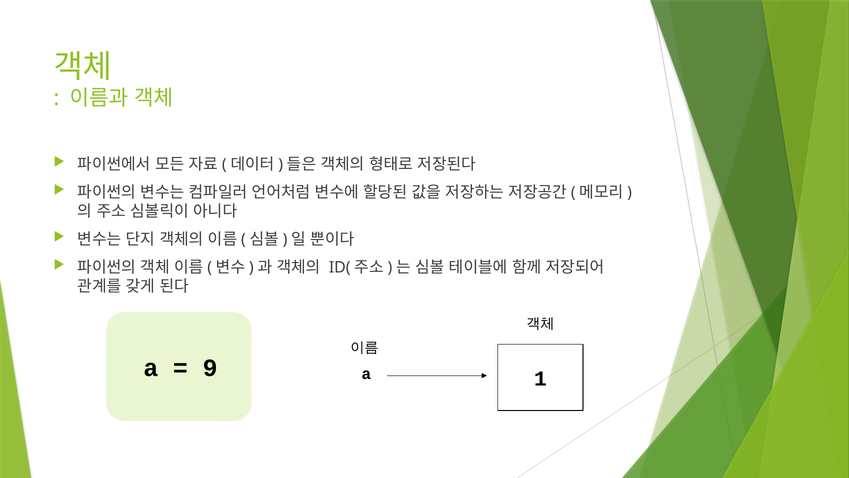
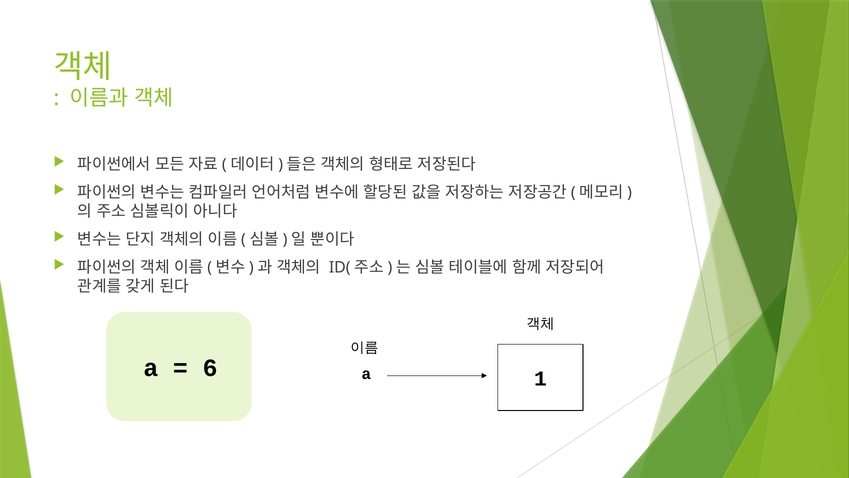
9: 9 -> 6
